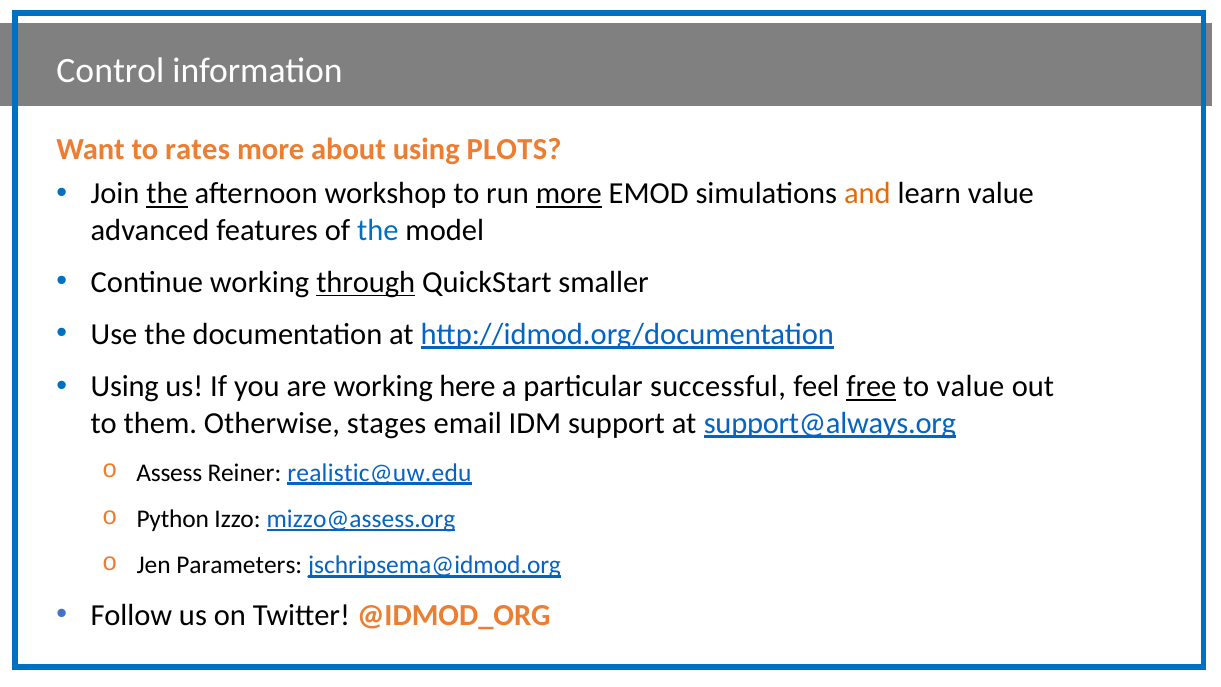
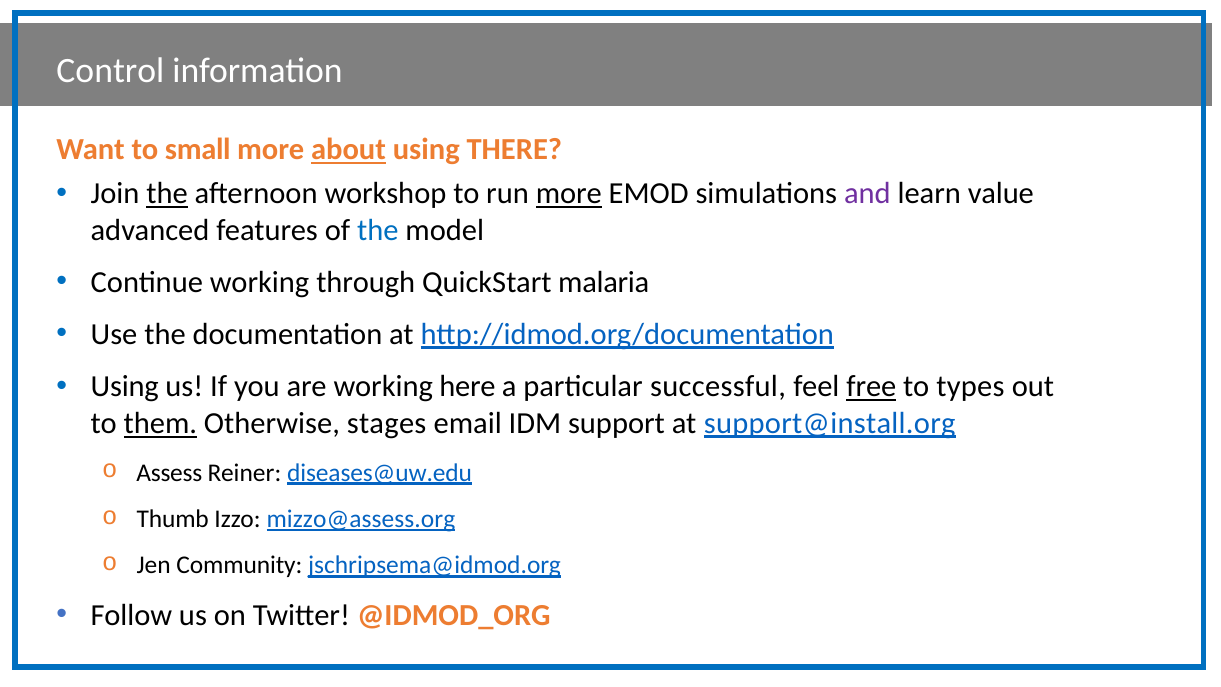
rates: rates -> small
about underline: none -> present
PLOTS: PLOTS -> THERE
and colour: orange -> purple
through underline: present -> none
smaller: smaller -> malaria
to value: value -> types
them underline: none -> present
support@always.org: support@always.org -> support@install.org
realistic@uw.edu: realistic@uw.edu -> diseases@uw.edu
Python: Python -> Thumb
Parameters: Parameters -> Community
